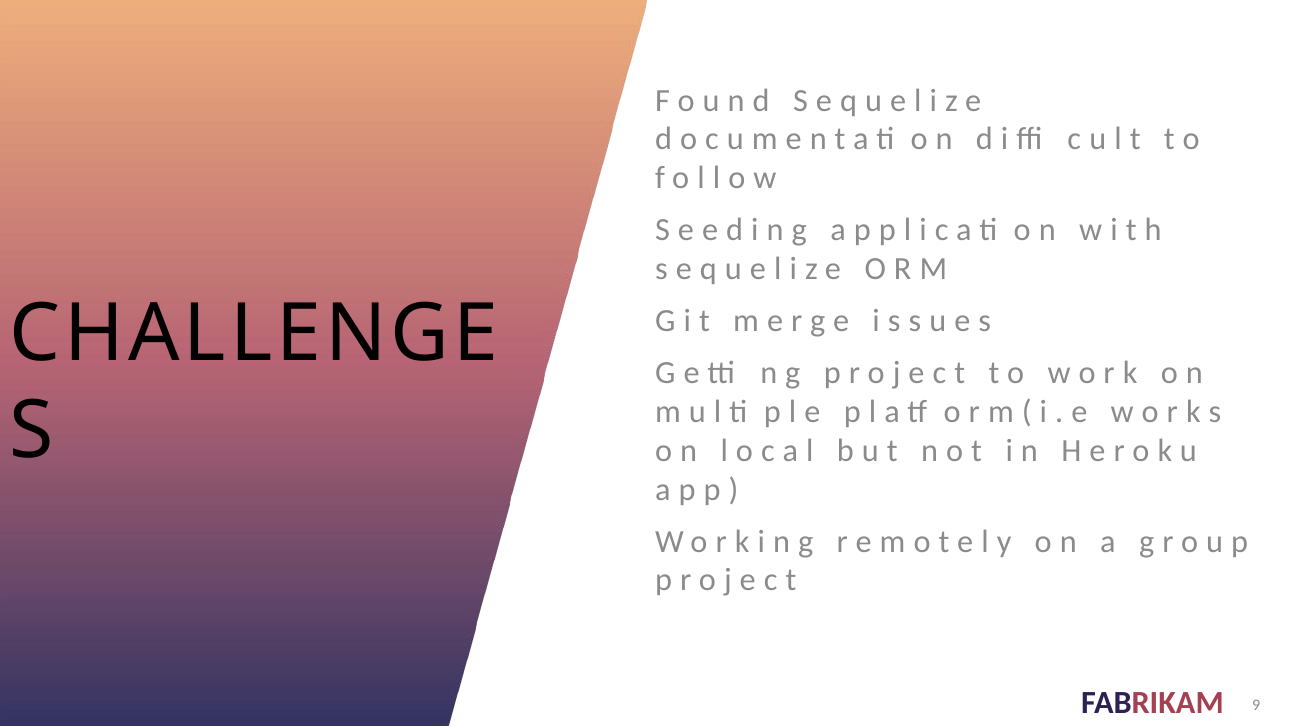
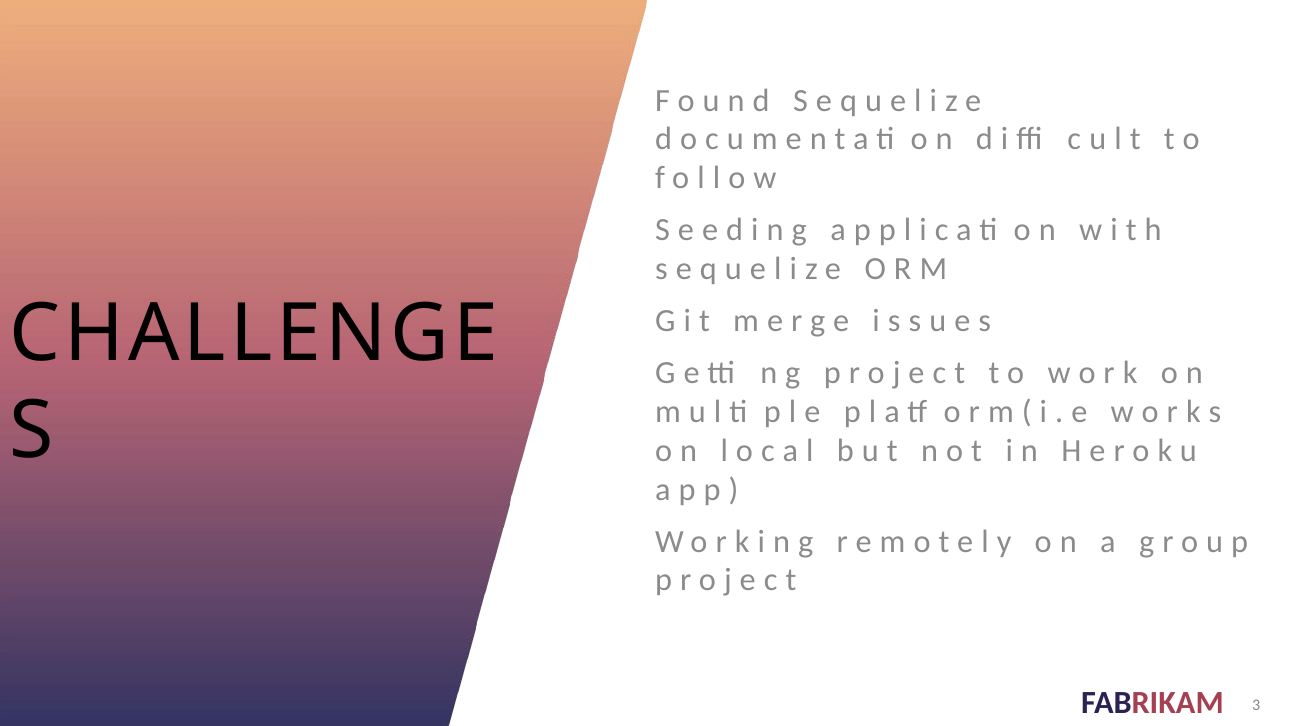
9: 9 -> 3
